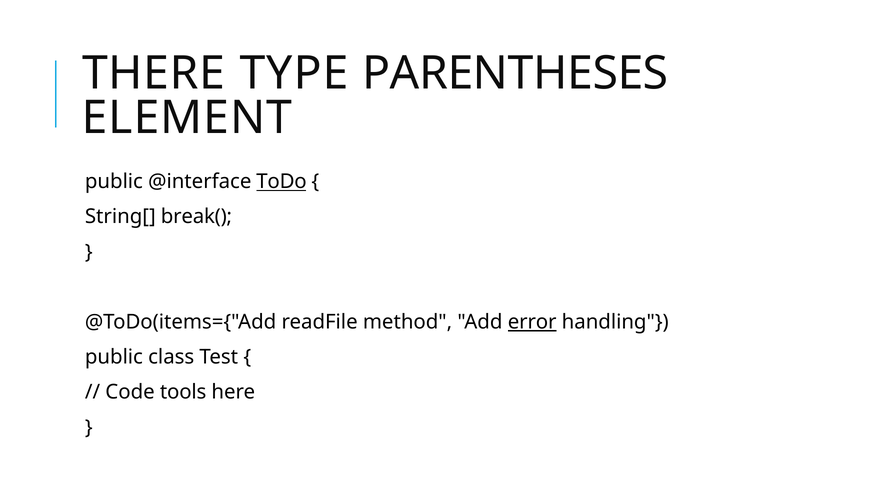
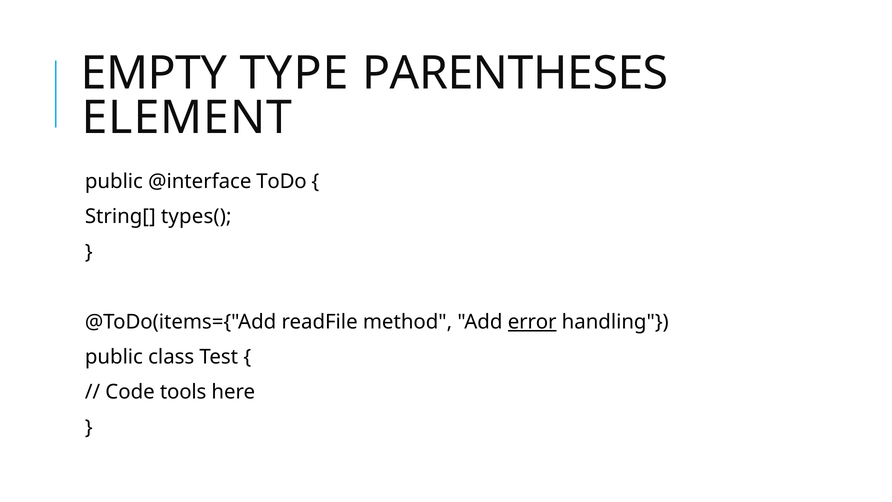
THERE: THERE -> EMPTY
ToDo underline: present -> none
break(: break( -> types(
